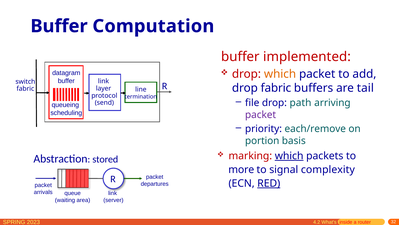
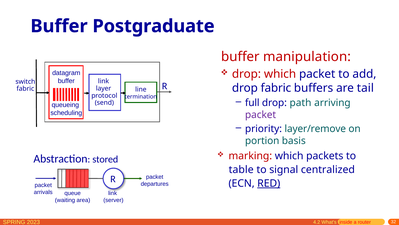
Computation: Computation -> Postgraduate
implemented: implemented -> manipulation
which at (280, 74) colour: orange -> red
file: file -> full
each/remove: each/remove -> layer/remove
which at (289, 156) underline: present -> none
more: more -> table
complexity: complexity -> centralized
